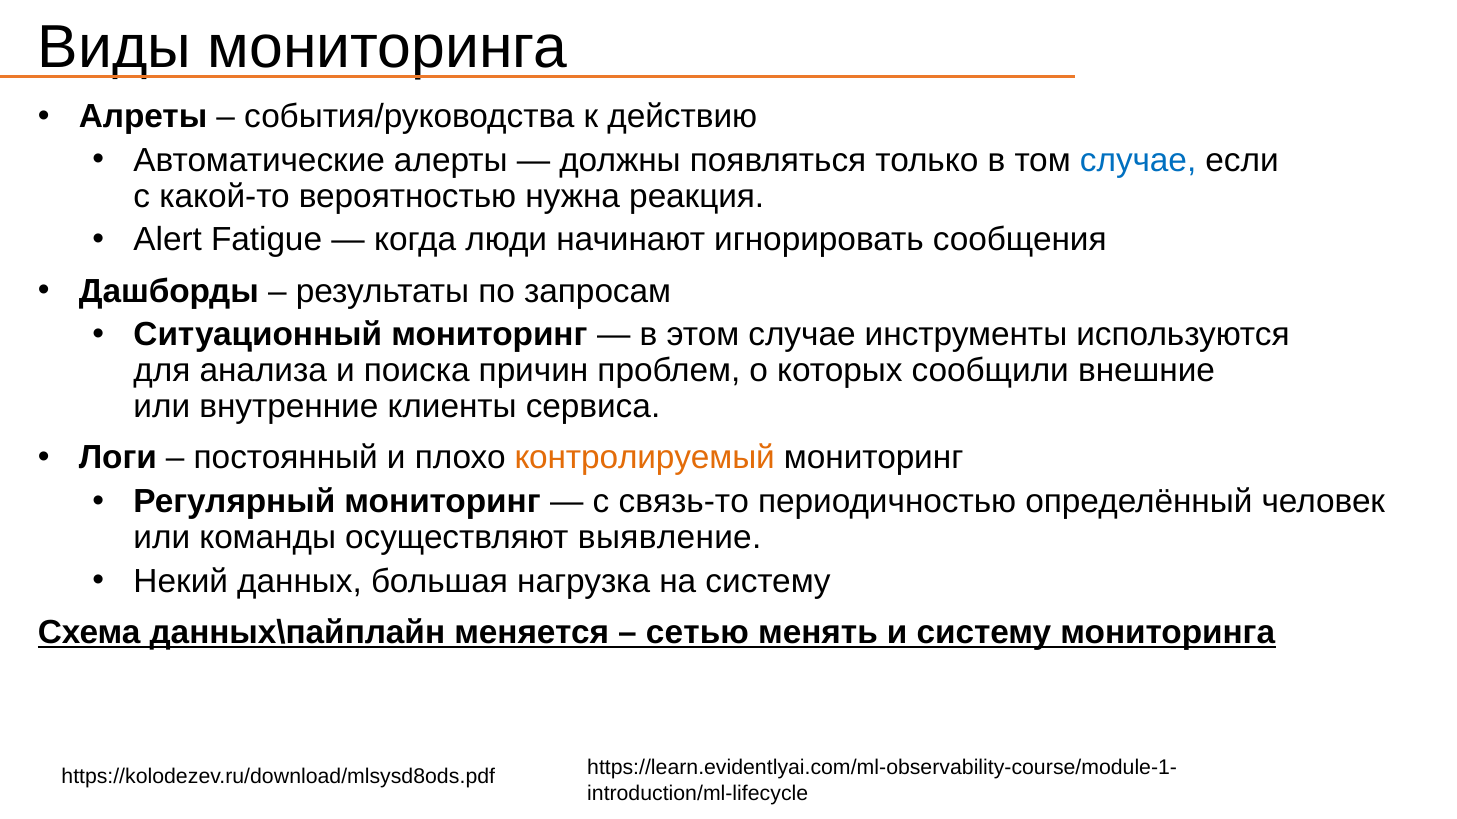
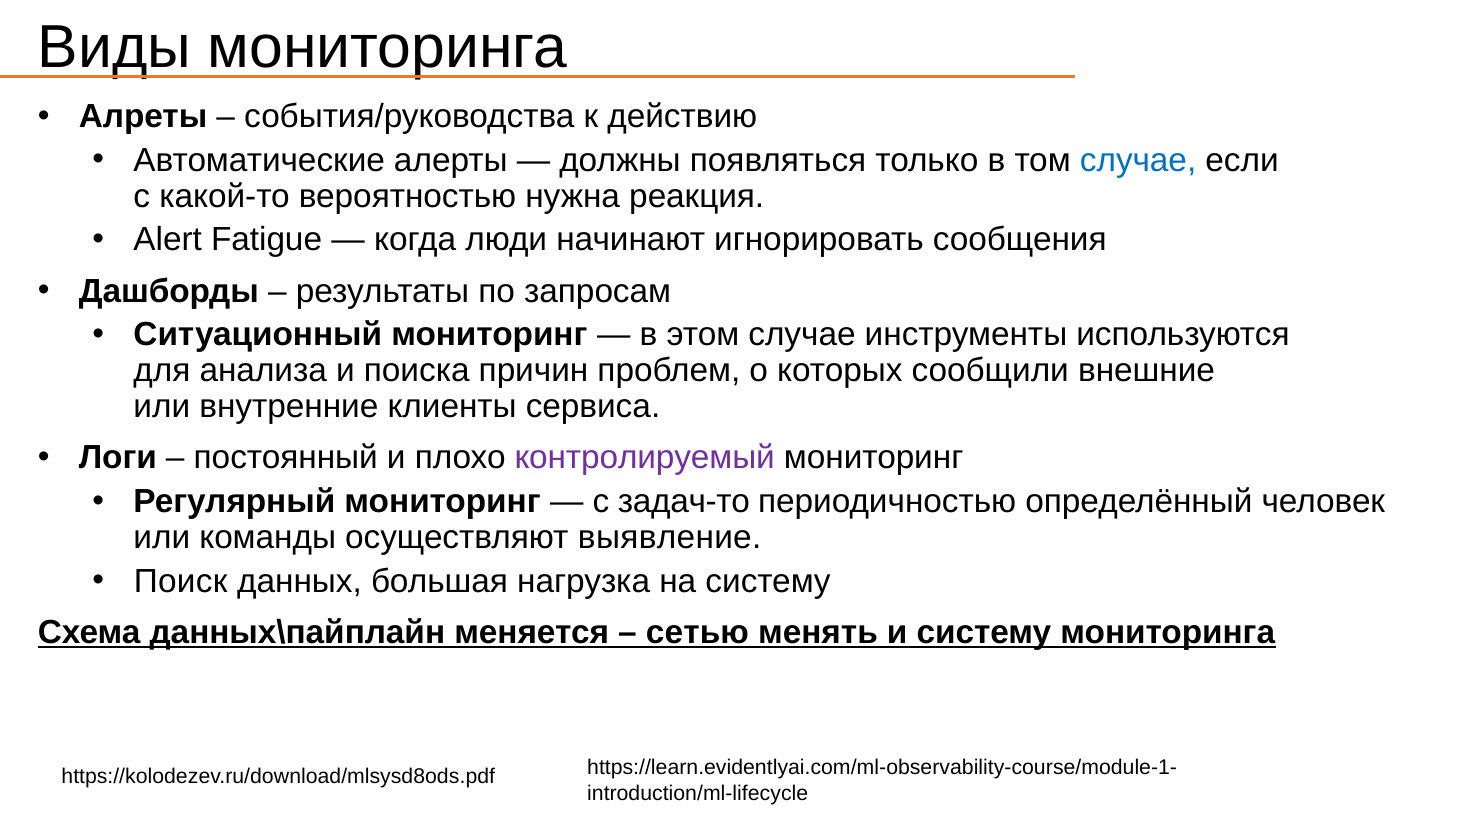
контролируемый colour: orange -> purple
связь‑то: связь‑то -> задач‑то
Некий: Некий -> Поиск
